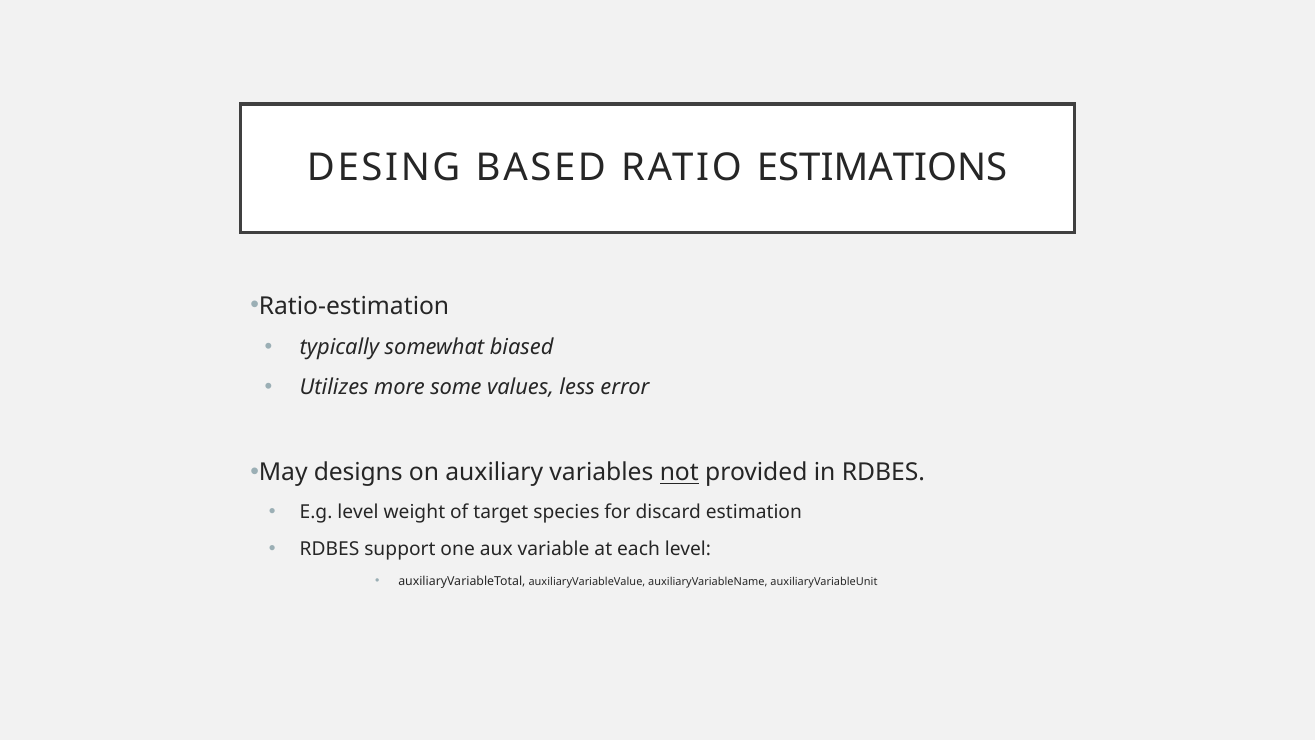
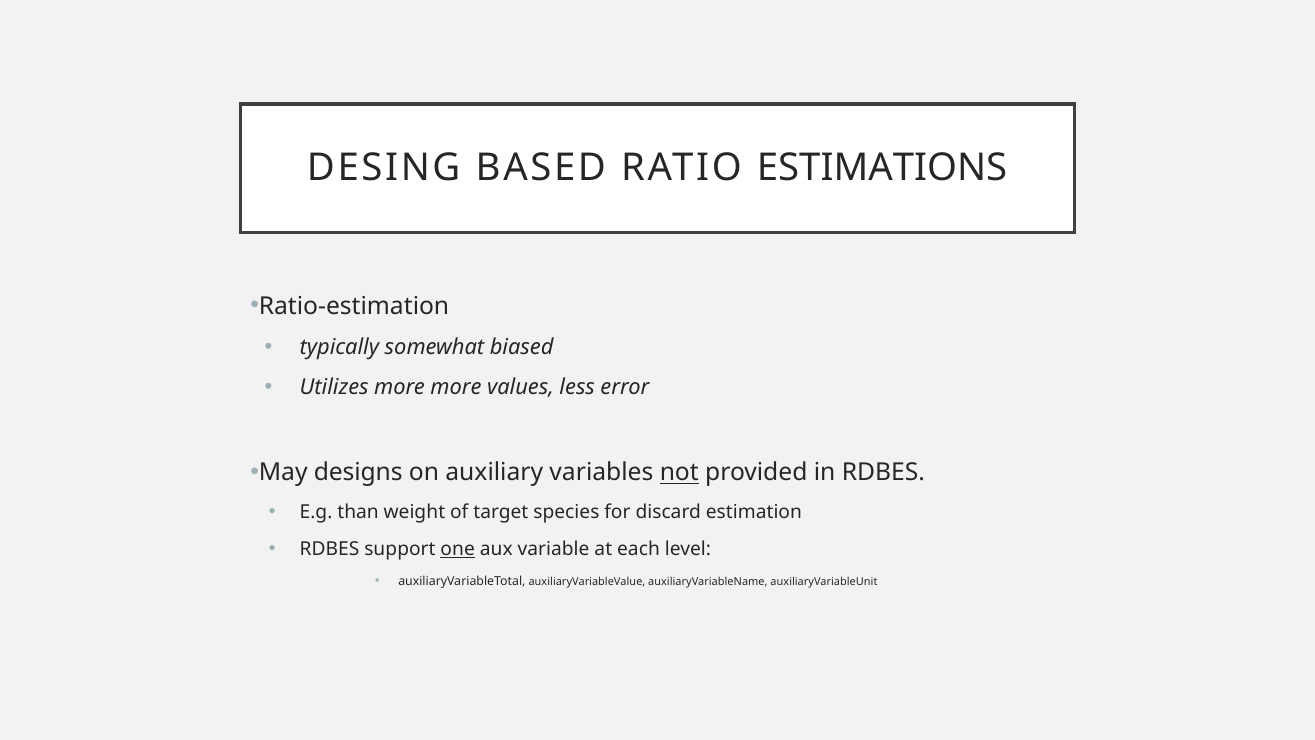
more some: some -> more
E.g level: level -> than
one underline: none -> present
